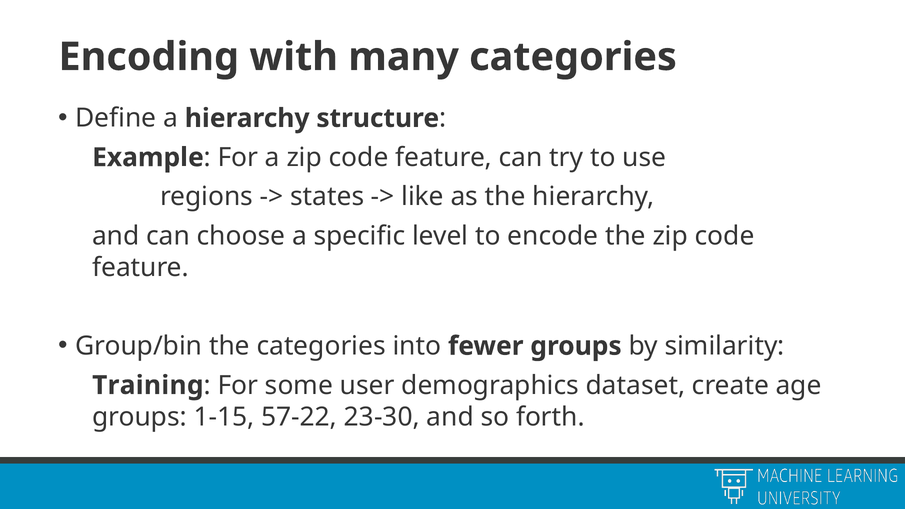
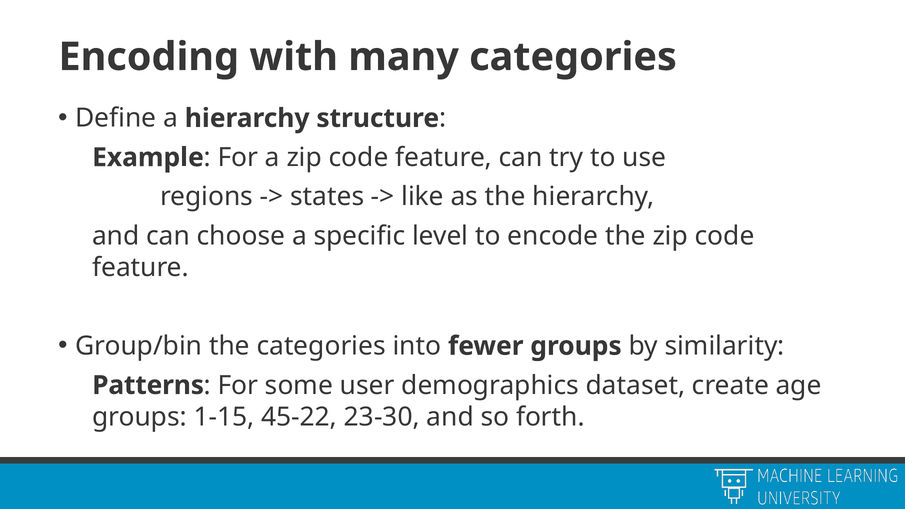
Training: Training -> Patterns
57-22: 57-22 -> 45-22
